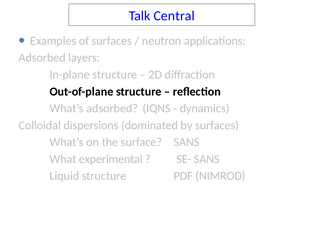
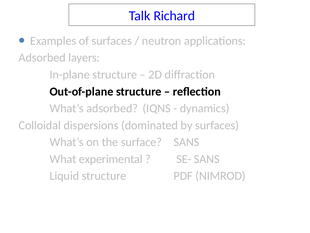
Central: Central -> Richard
